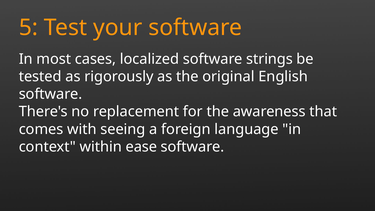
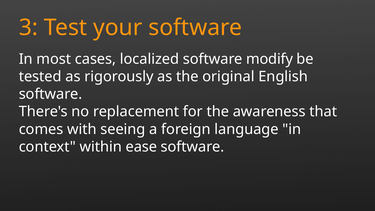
5: 5 -> 3
strings: strings -> modify
